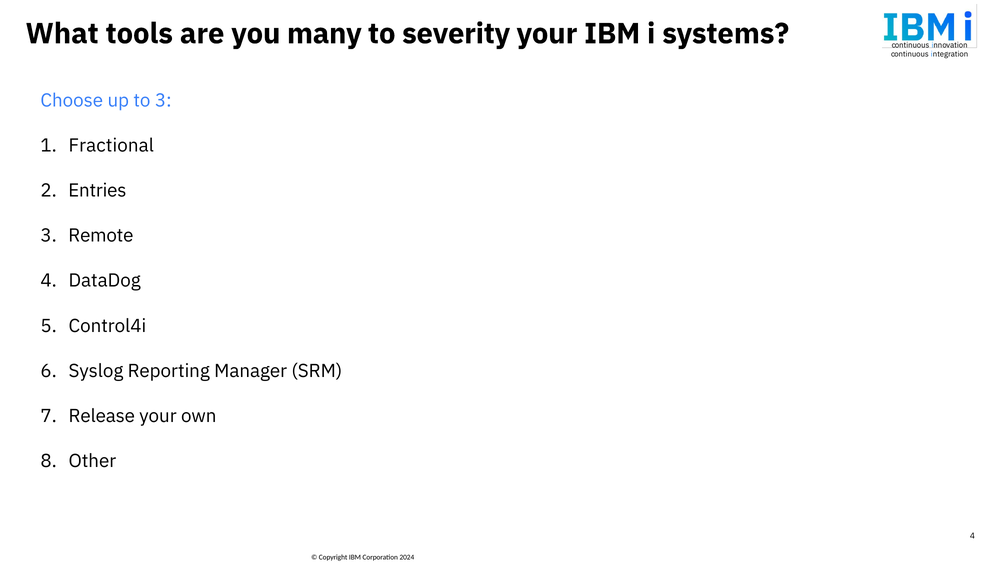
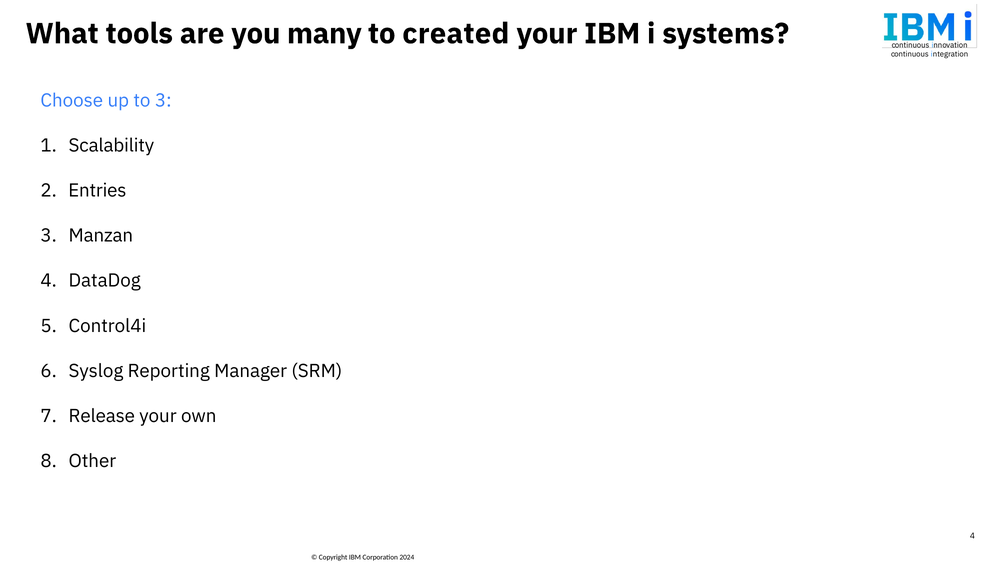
severity: severity -> created
Fractional: Fractional -> Scalability
Remote: Remote -> Manzan
